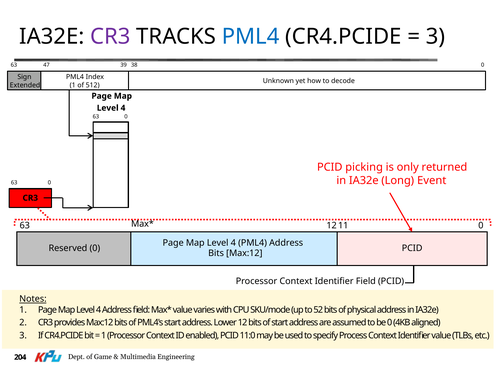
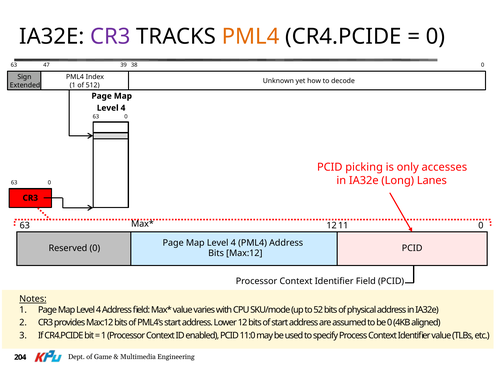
PML4 at (251, 36) colour: blue -> orange
3 at (435, 36): 3 -> 0
returned: returned -> accesses
Event: Event -> Lanes
